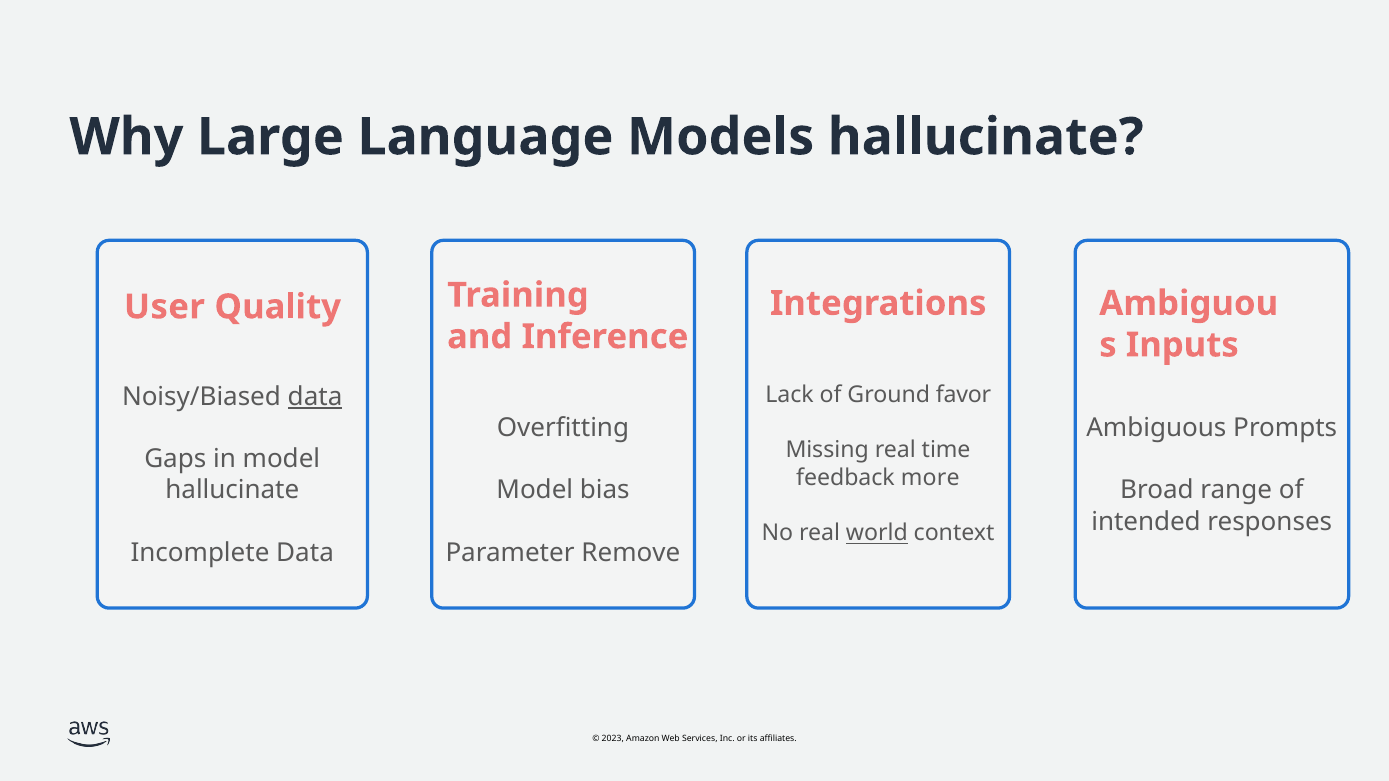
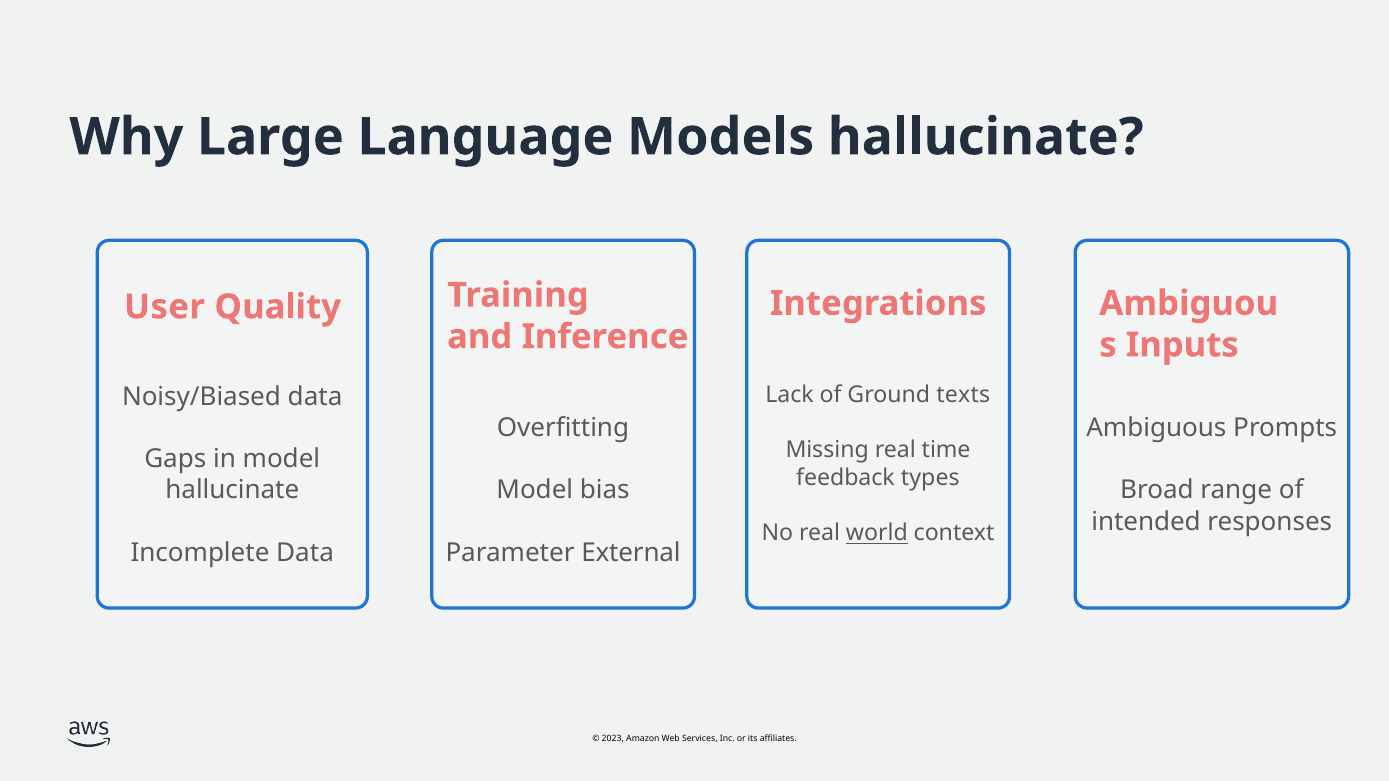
favor: favor -> texts
data at (315, 397) underline: present -> none
more: more -> types
Remove: Remove -> External
